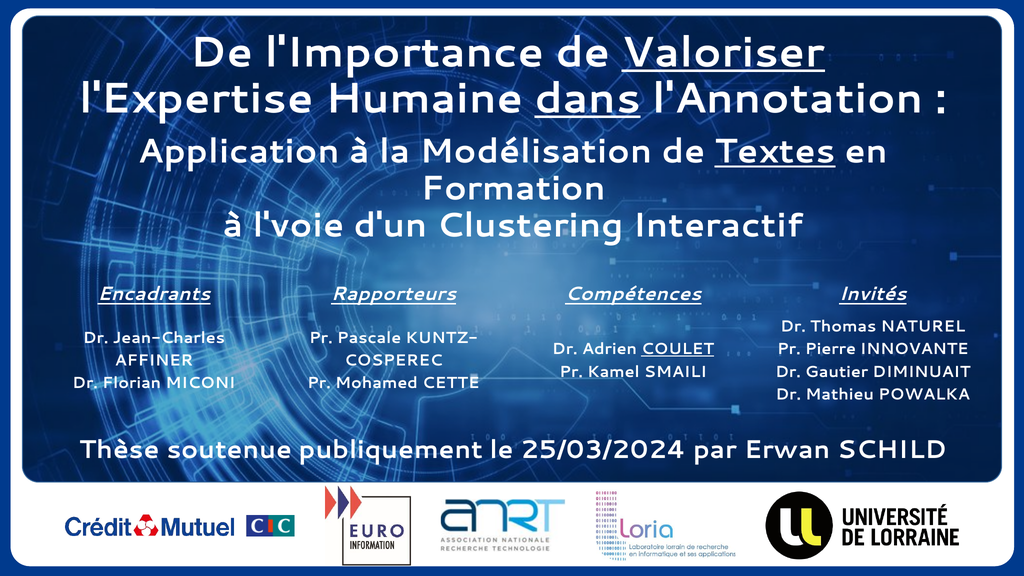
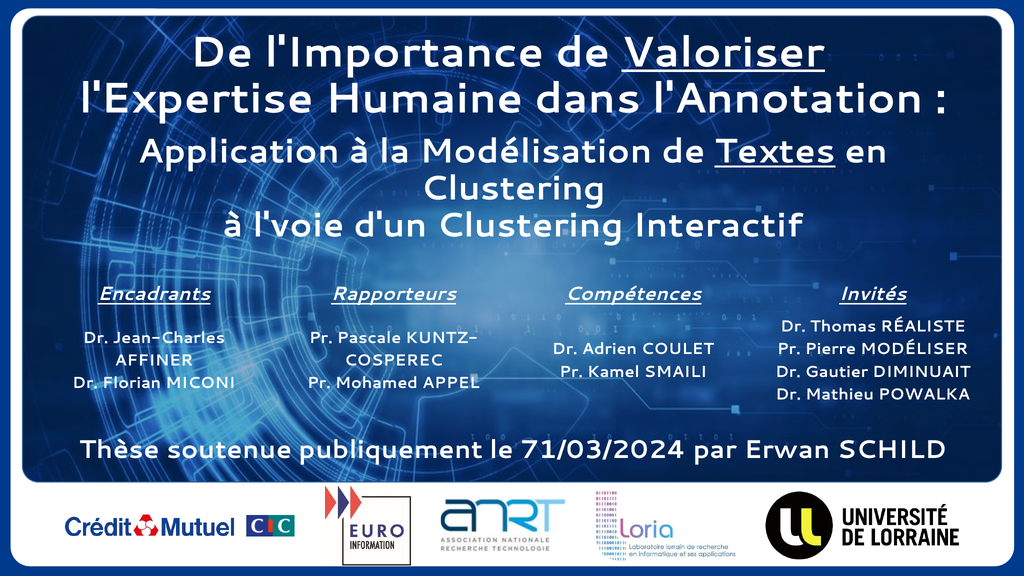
dans underline: present -> none
Formation at (513, 189): Formation -> Clustering
NATUREL: NATUREL -> RÉALISTE
COULET underline: present -> none
INNOVANTE: INNOVANTE -> MODÉLISER
CETTE: CETTE -> APPEL
25/03/2024: 25/03/2024 -> 71/03/2024
